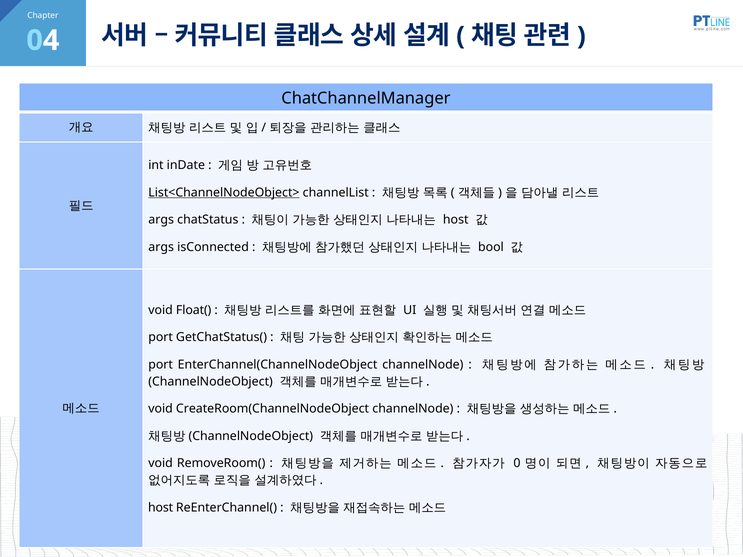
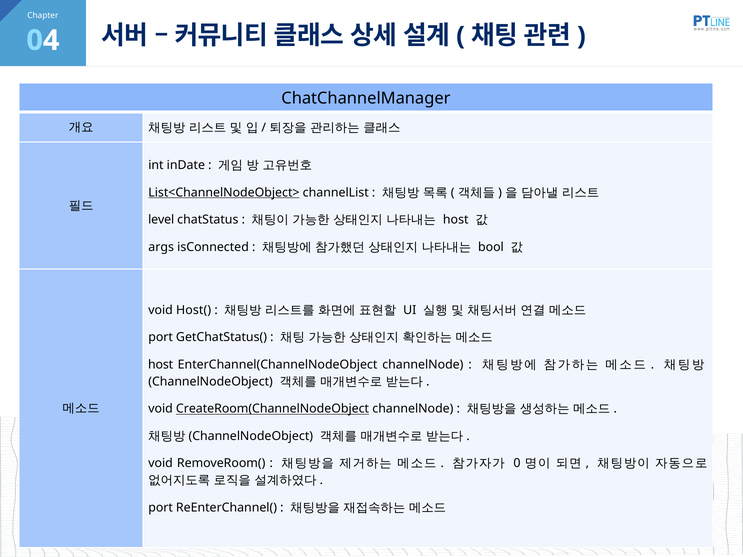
args at (161, 220): args -> level
Float(: Float( -> Host(
port at (161, 365): port -> host
CreateRoom(ChannelNodeObject underline: none -> present
host at (161, 508): host -> port
